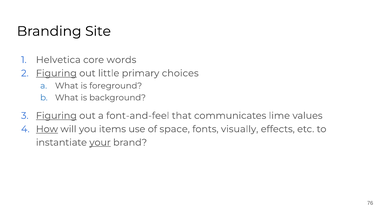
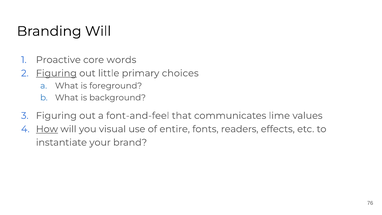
Branding Site: Site -> Will
Helvetica: Helvetica -> Proactive
Figuring at (56, 116) underline: present -> none
items: items -> visual
space: space -> entire
visually: visually -> readers
your underline: present -> none
